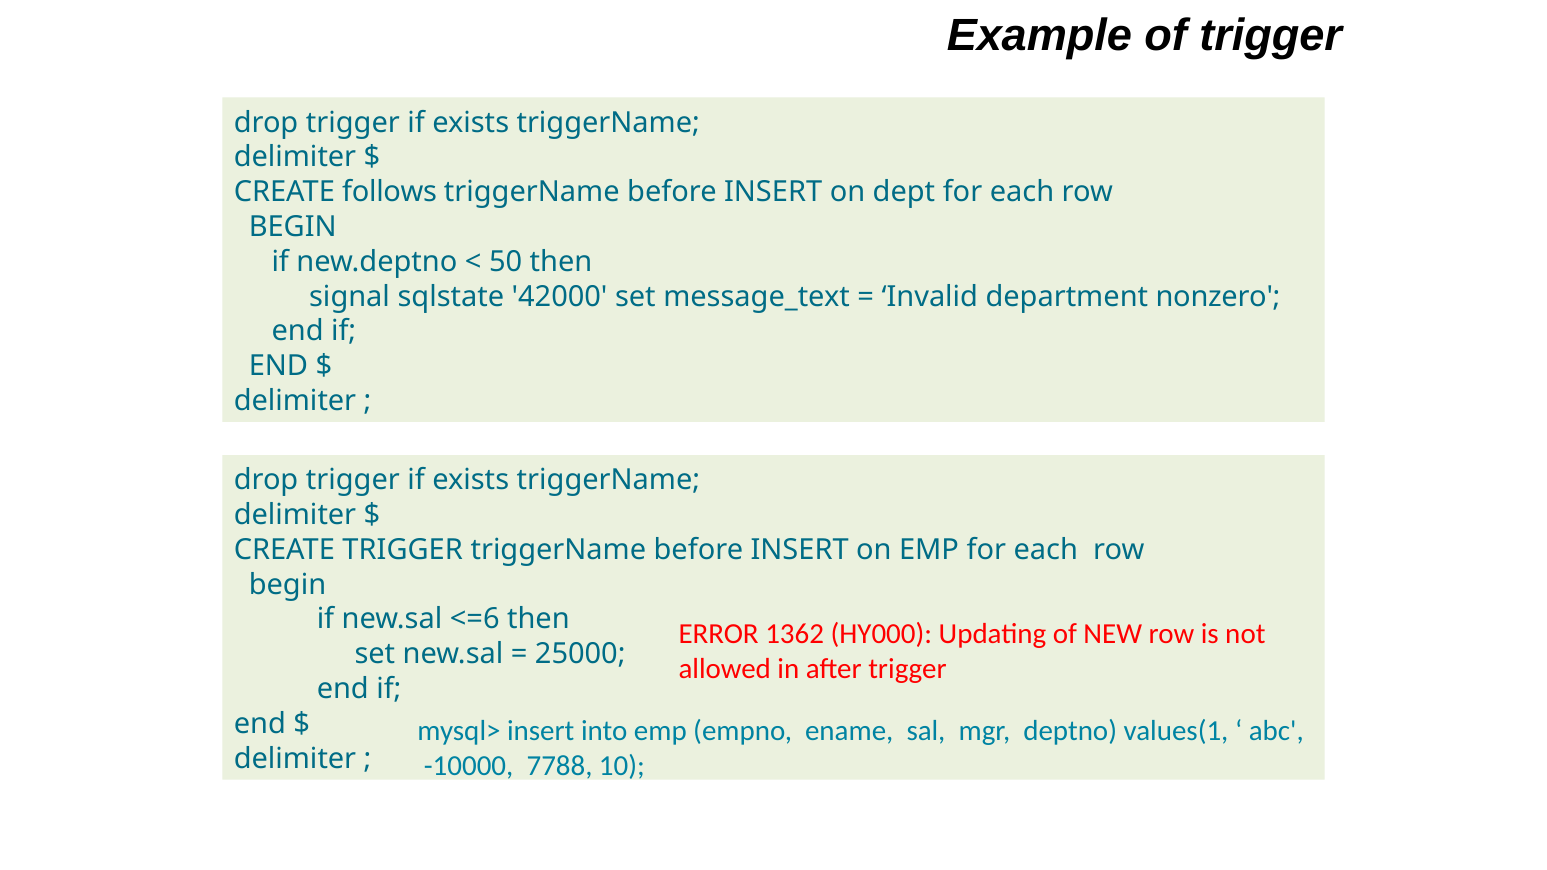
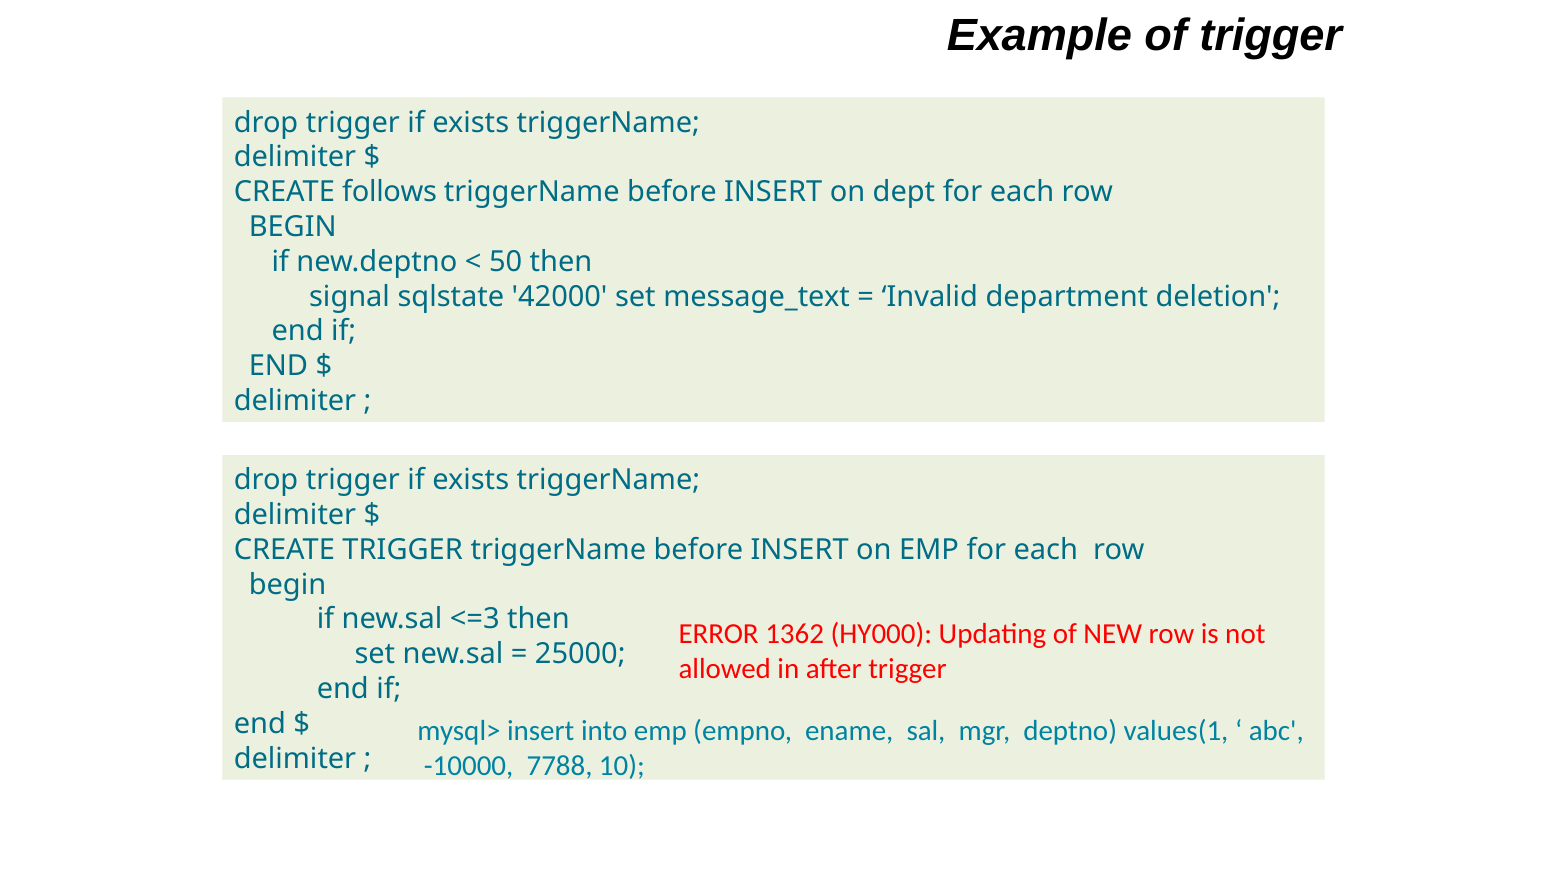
nonzero: nonzero -> deletion
<=6: <=6 -> <=3
